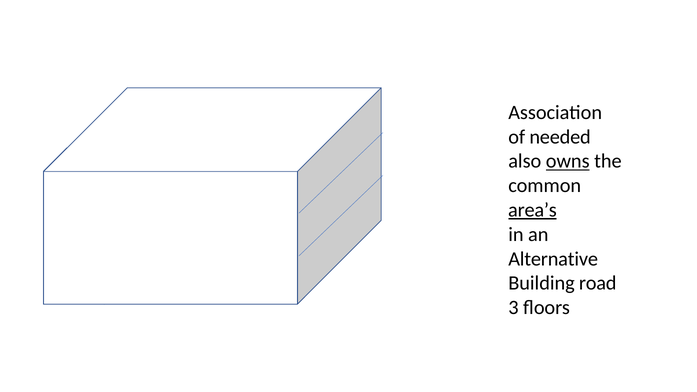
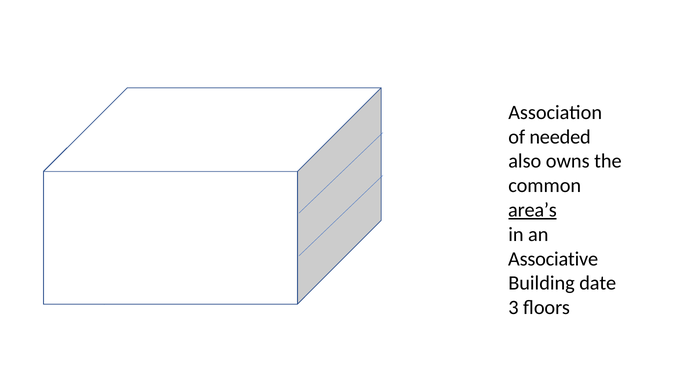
owns underline: present -> none
Alternative: Alternative -> Associative
road: road -> date
